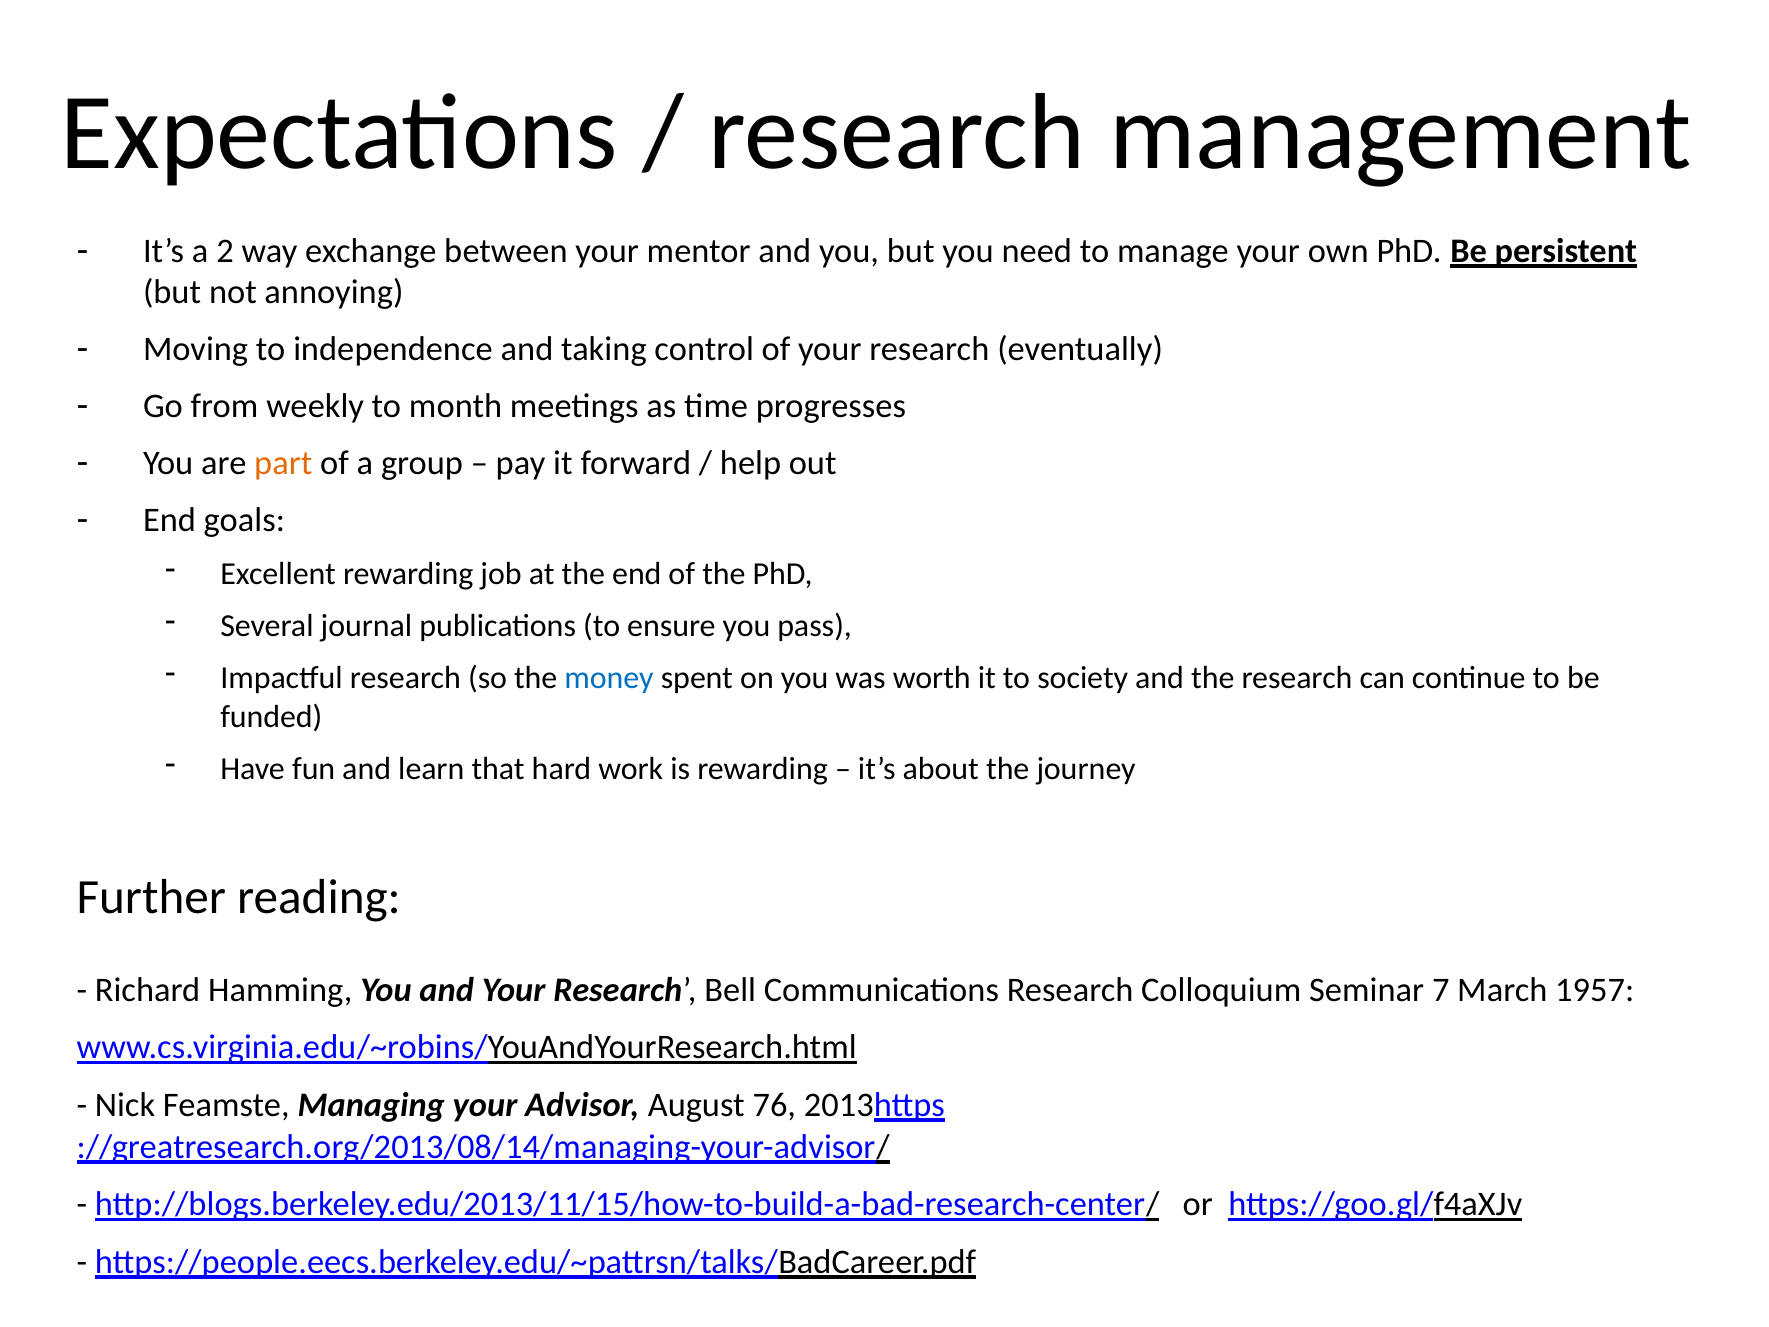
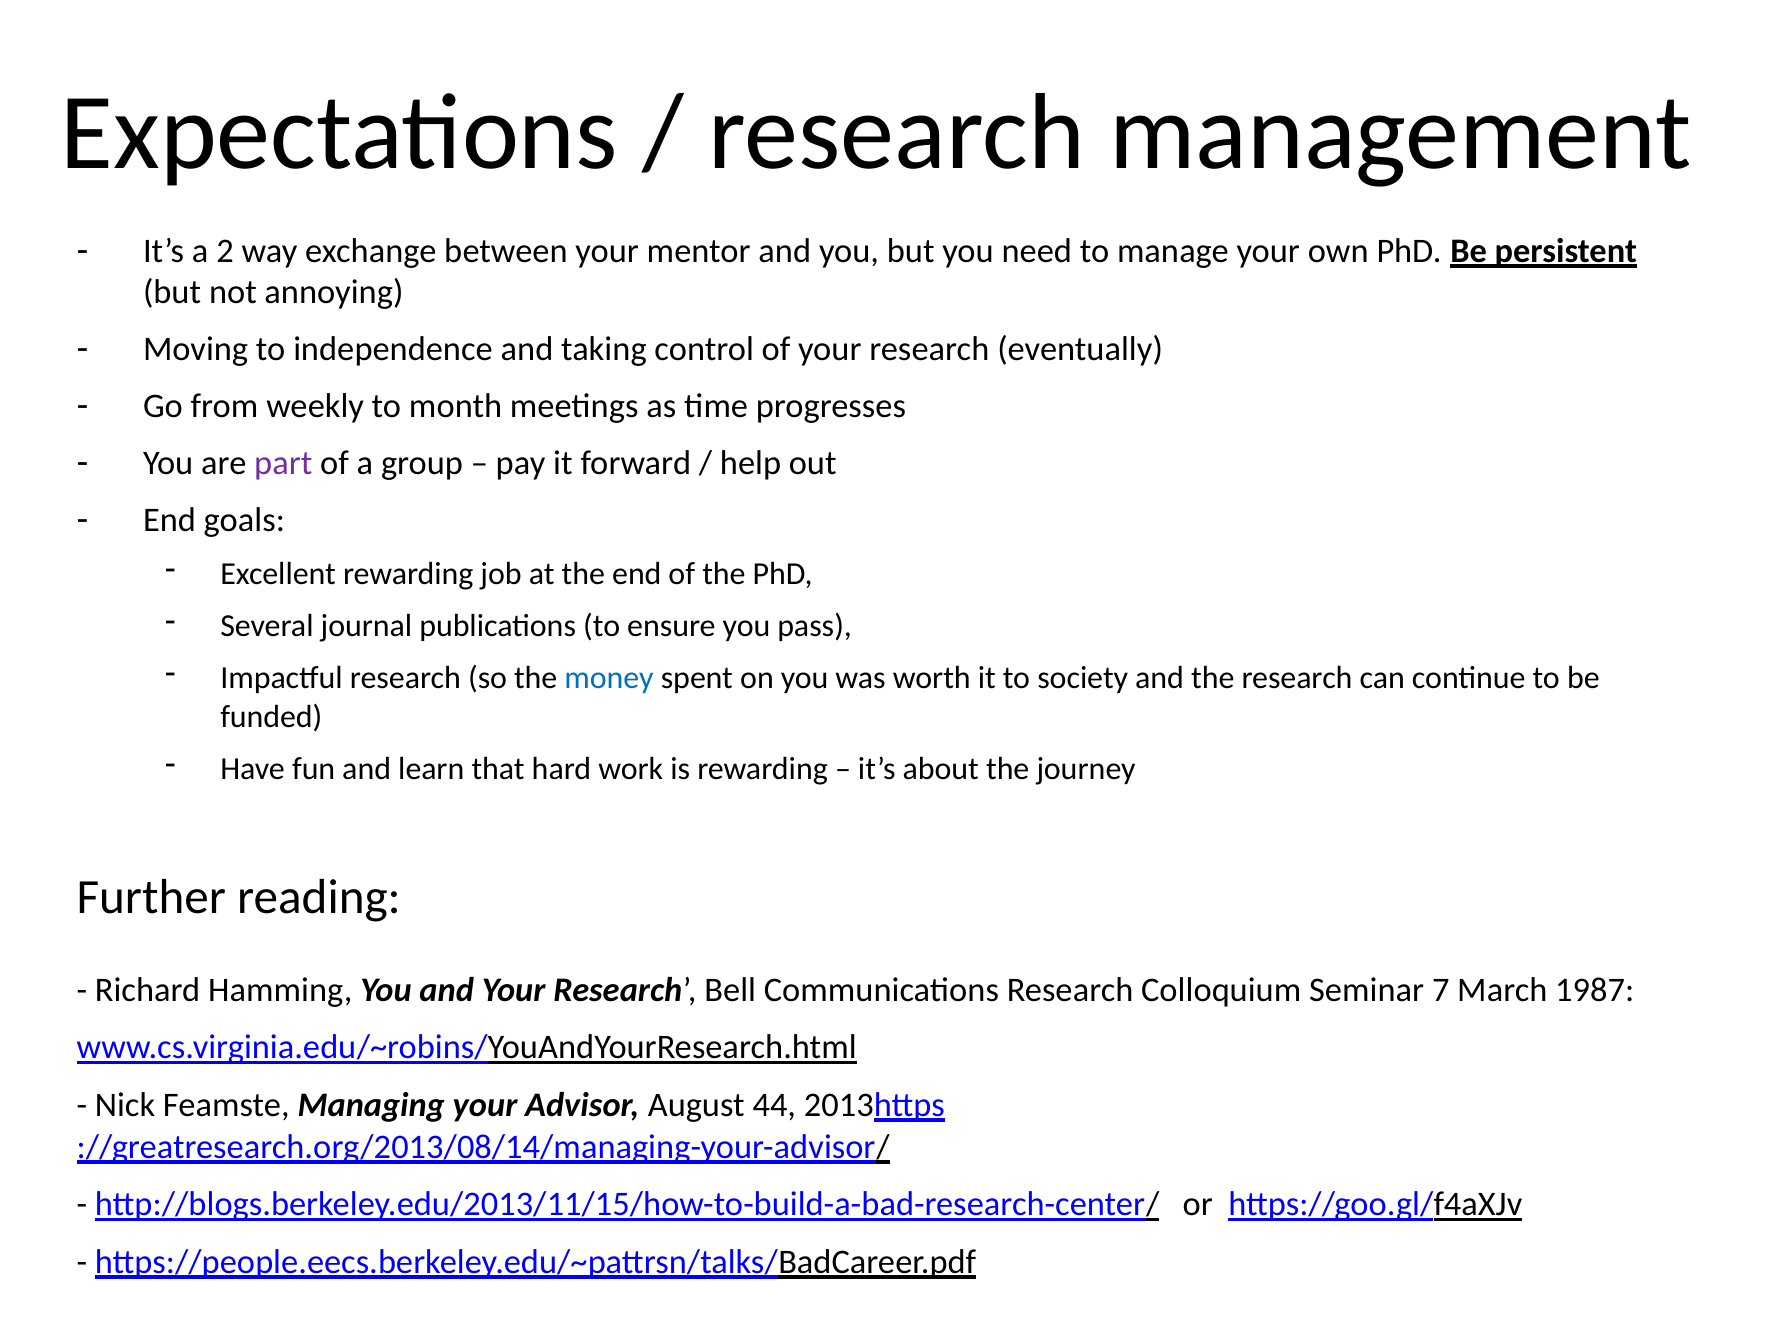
part colour: orange -> purple
1957: 1957 -> 1987
76: 76 -> 44
